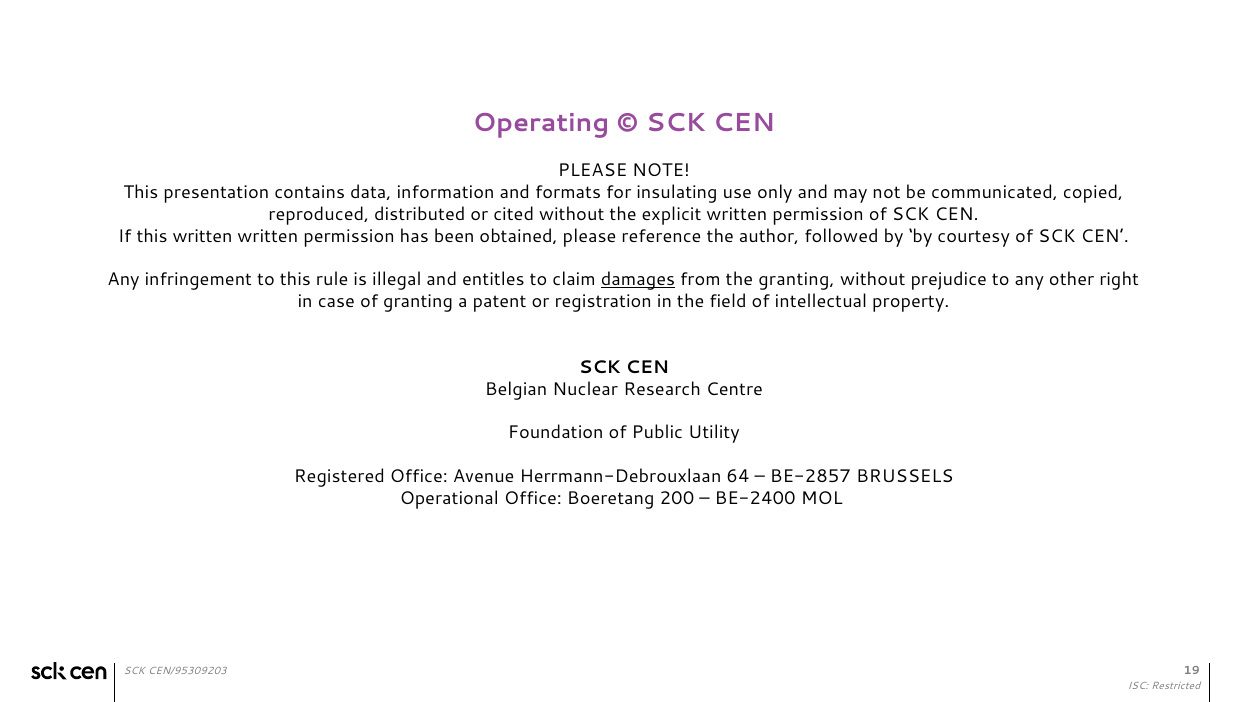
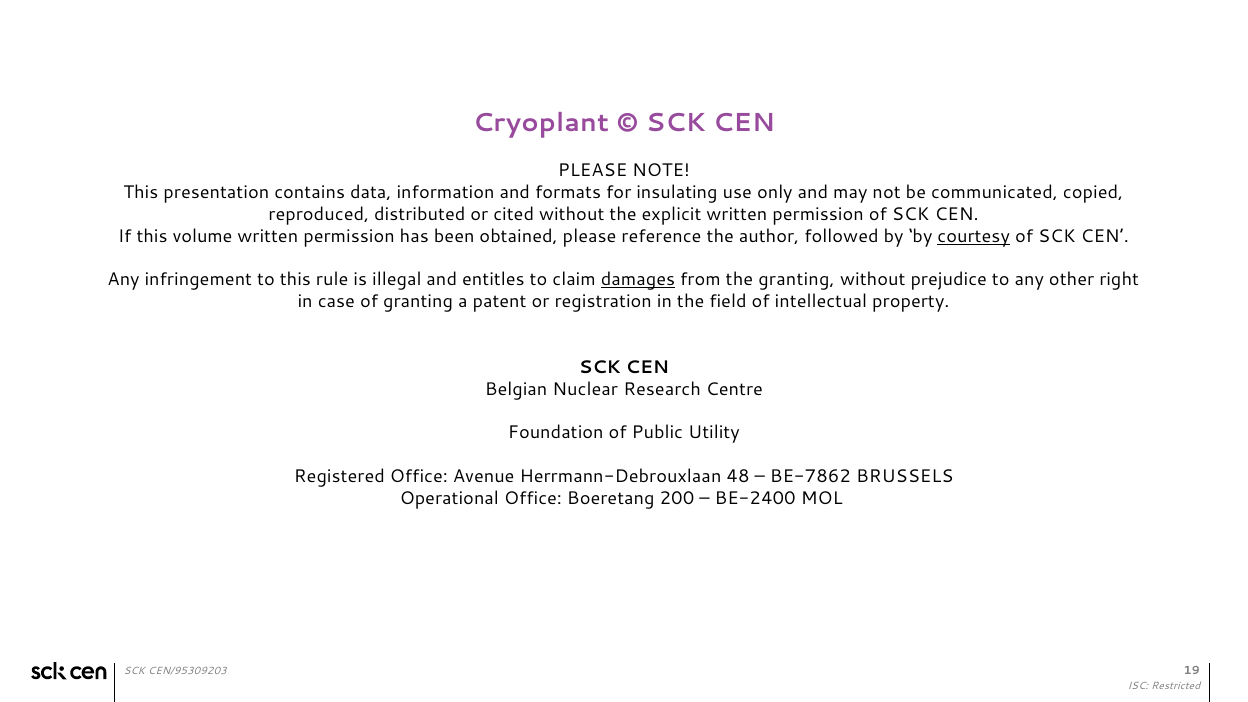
Operating: Operating -> Cryoplant
this written: written -> volume
courtesy underline: none -> present
64: 64 -> 48
BE-2857: BE-2857 -> BE-7862
